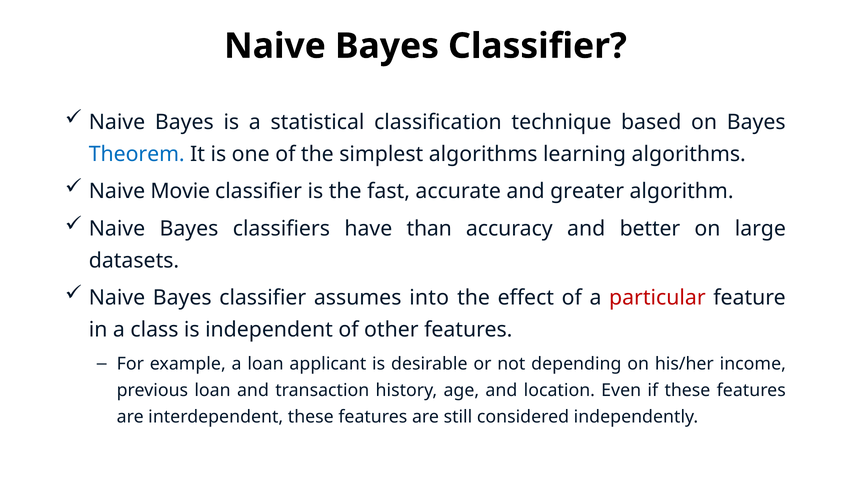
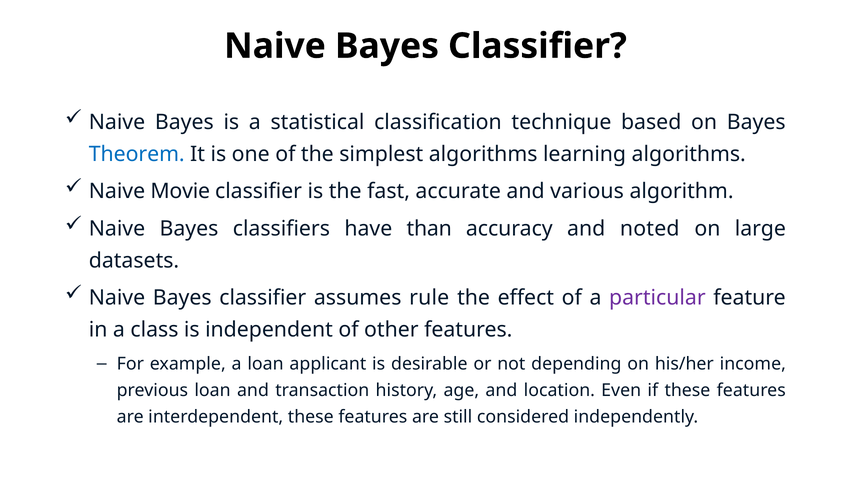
greater: greater -> various
better: better -> noted
into: into -> rule
particular colour: red -> purple
